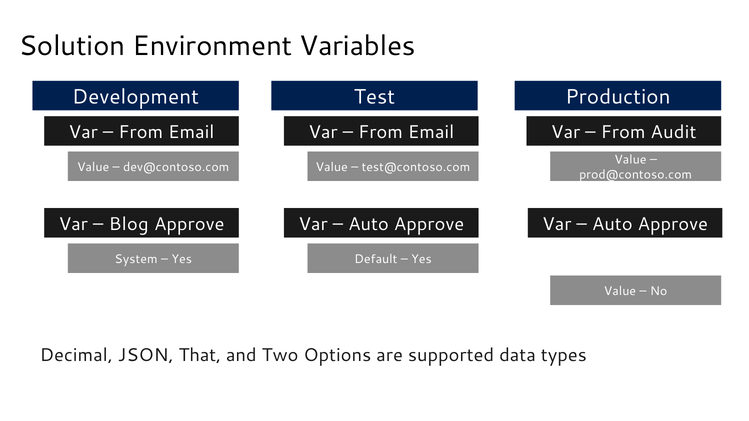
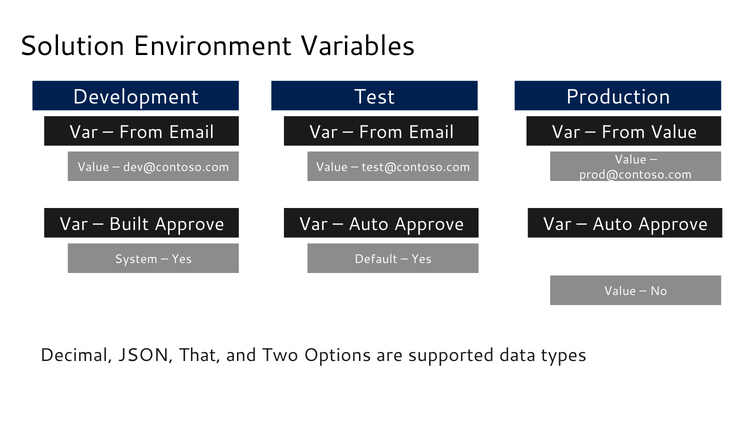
From Audit: Audit -> Value
Blog: Blog -> Built
